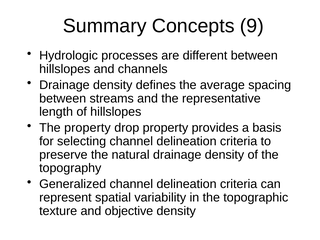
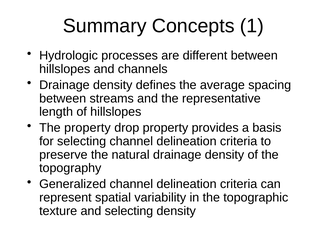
9: 9 -> 1
and objective: objective -> selecting
